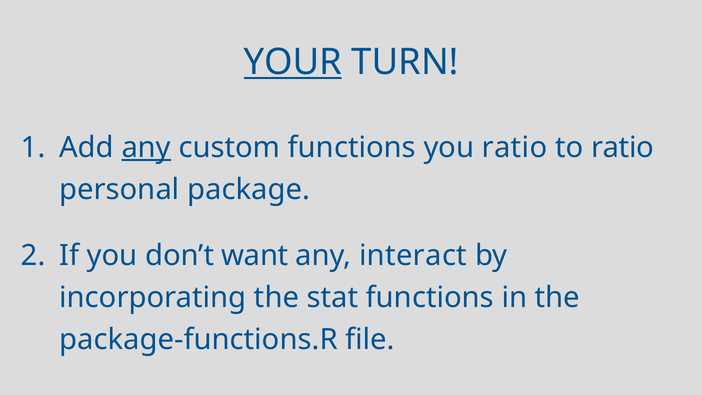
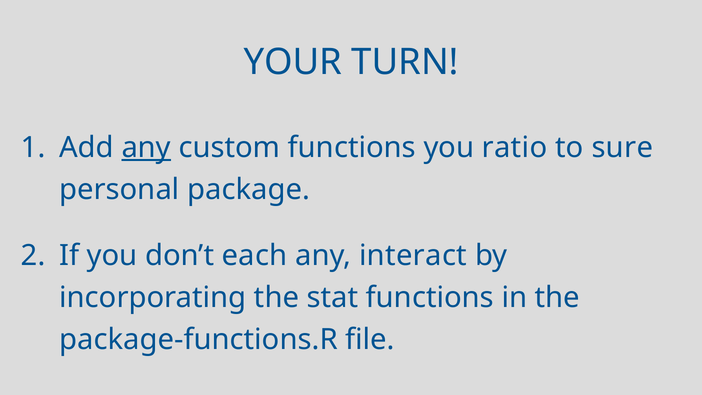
YOUR underline: present -> none
to ratio: ratio -> sure
want: want -> each
